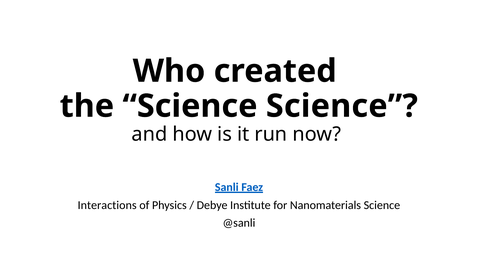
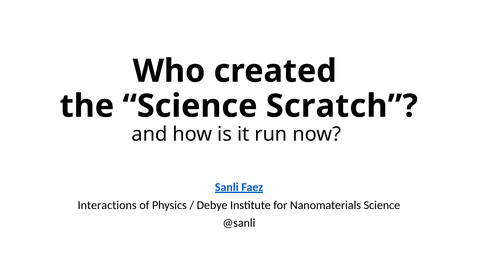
Science Science: Science -> Scratch
